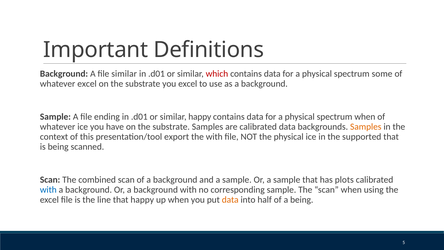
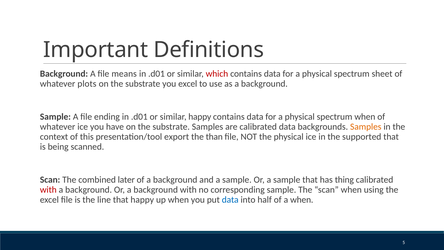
file similar: similar -> means
some: some -> sheet
whatever excel: excel -> plots
the with: with -> than
combined scan: scan -> later
plots: plots -> thing
with at (48, 190) colour: blue -> red
data at (230, 200) colour: orange -> blue
a being: being -> when
